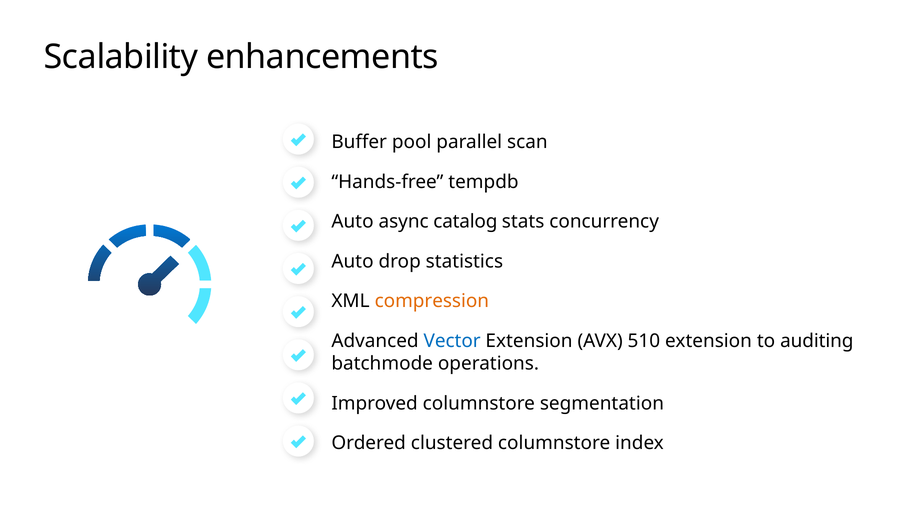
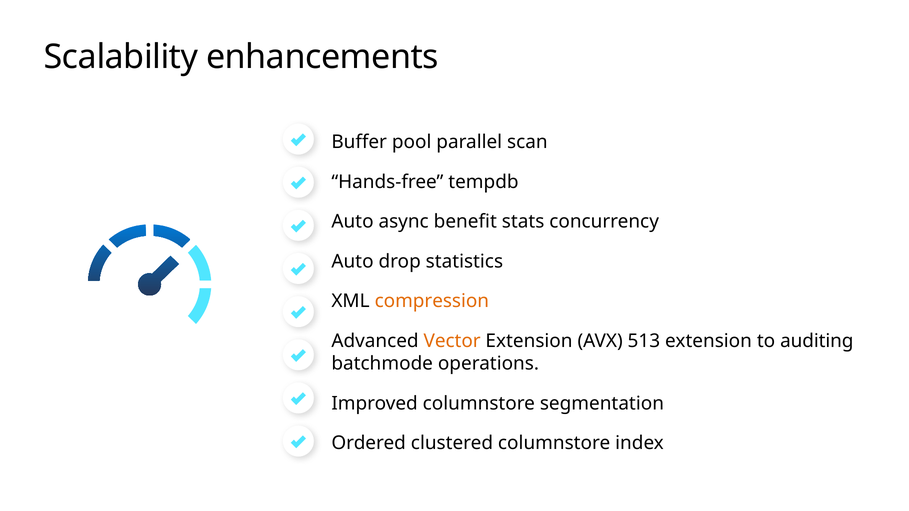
catalog: catalog -> benefit
Vector colour: blue -> orange
510: 510 -> 513
